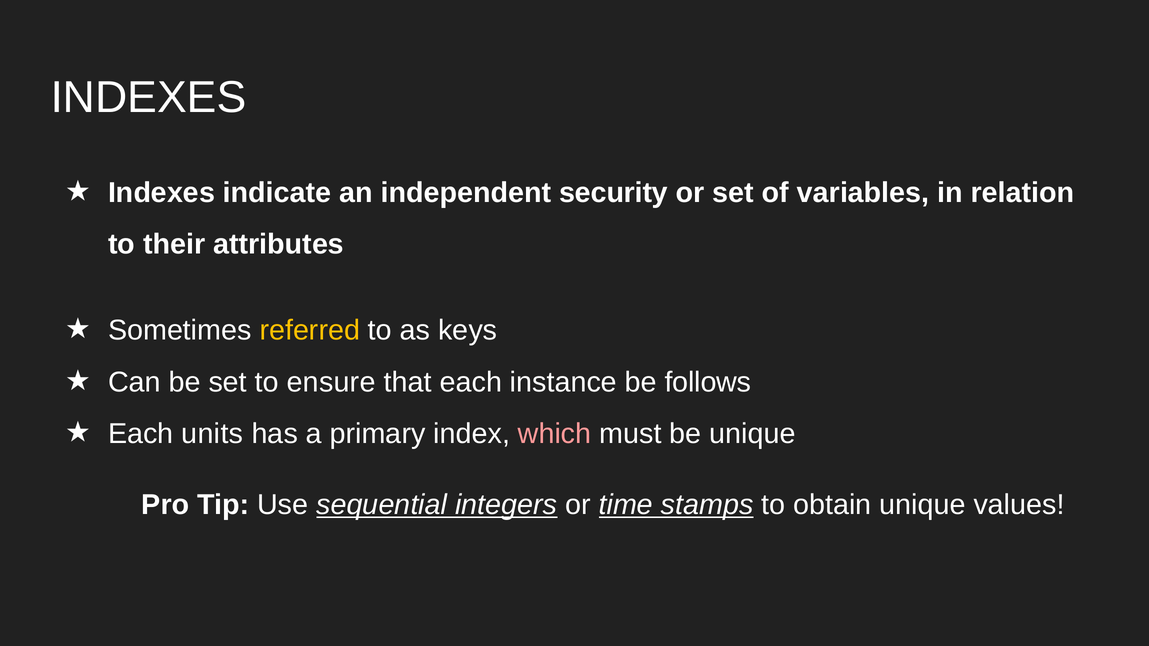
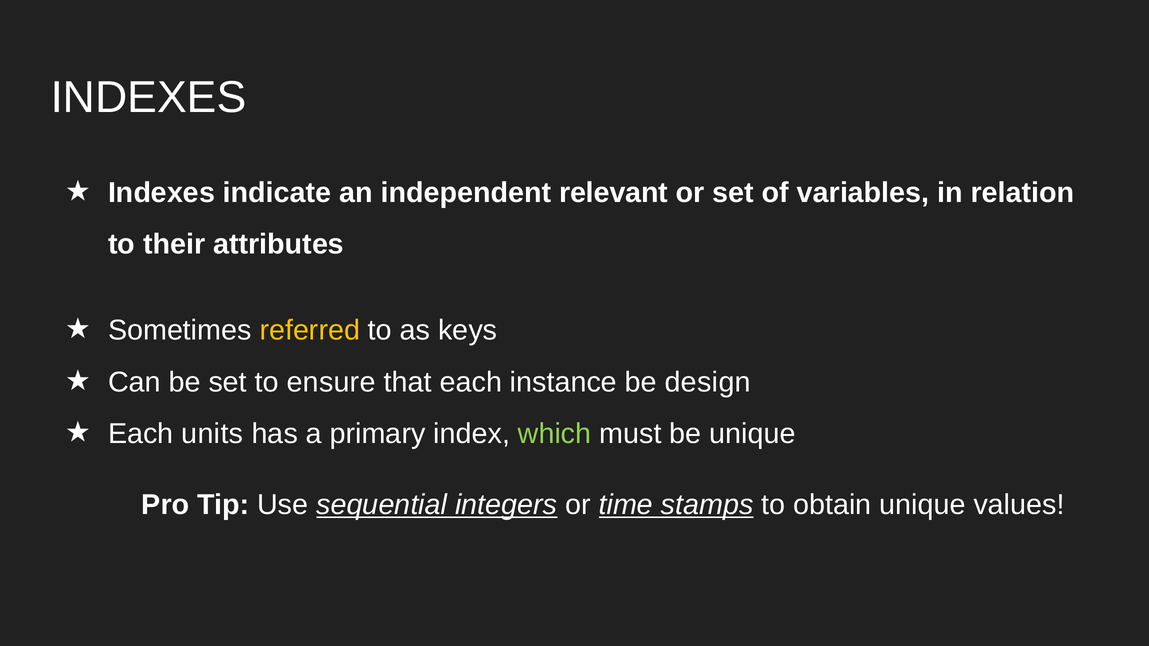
security: security -> relevant
follows: follows -> design
which colour: pink -> light green
